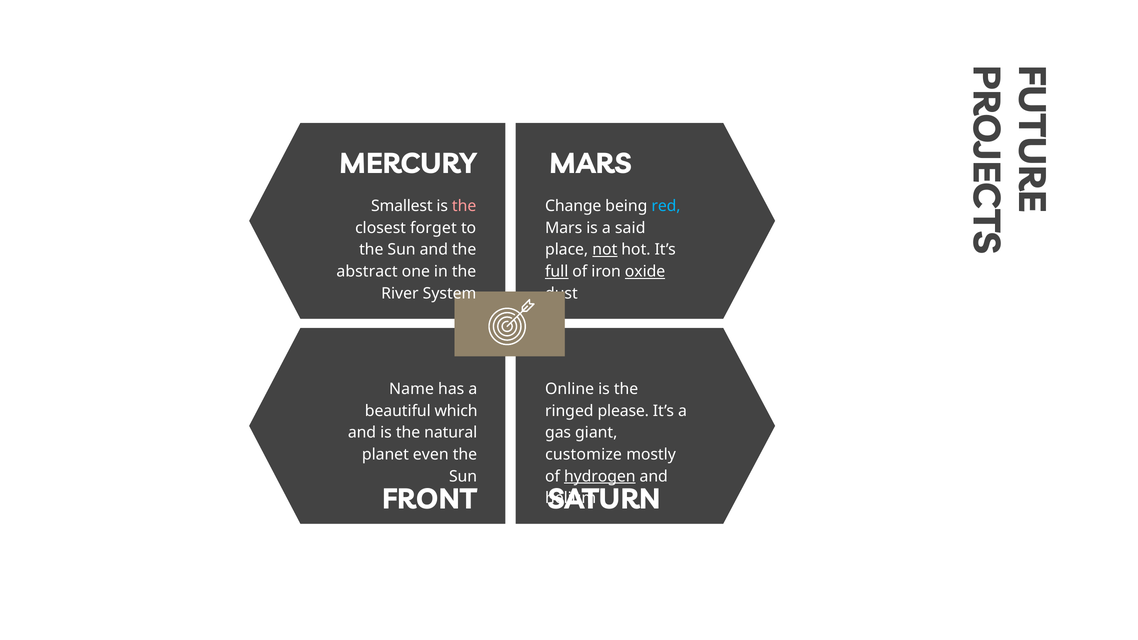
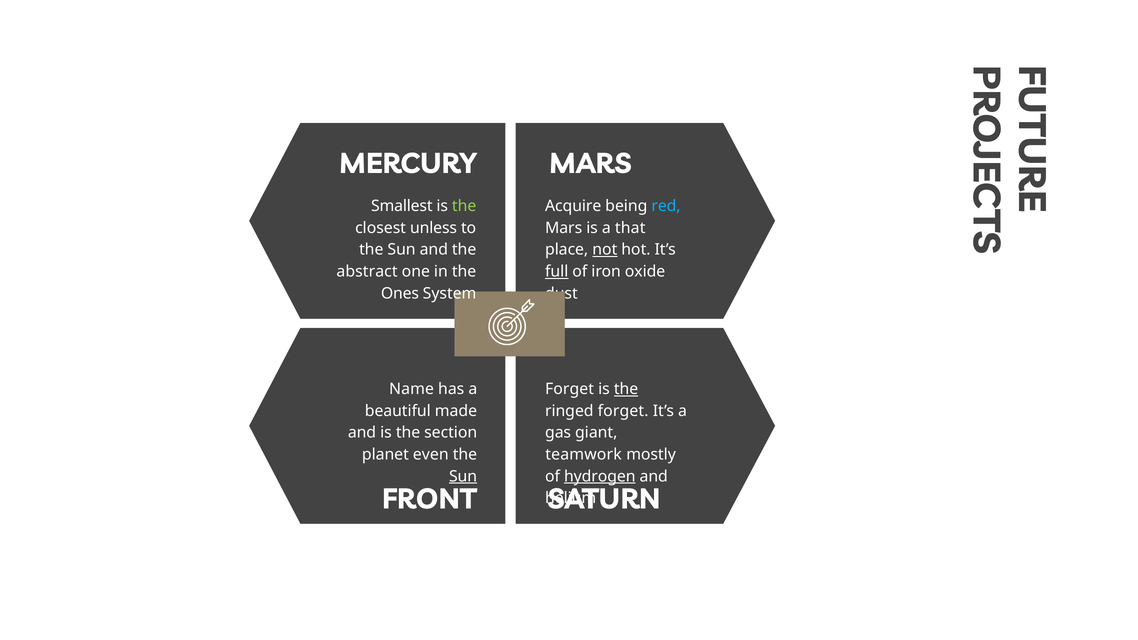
the at (464, 206) colour: pink -> light green
Change: Change -> Acquire
forget: forget -> unless
said: said -> that
oxide underline: present -> none
River: River -> Ones
Online at (570, 389): Online -> Forget
the at (626, 389) underline: none -> present
which: which -> made
ringed please: please -> forget
natural: natural -> section
customize: customize -> teamwork
Sun at (463, 477) underline: none -> present
